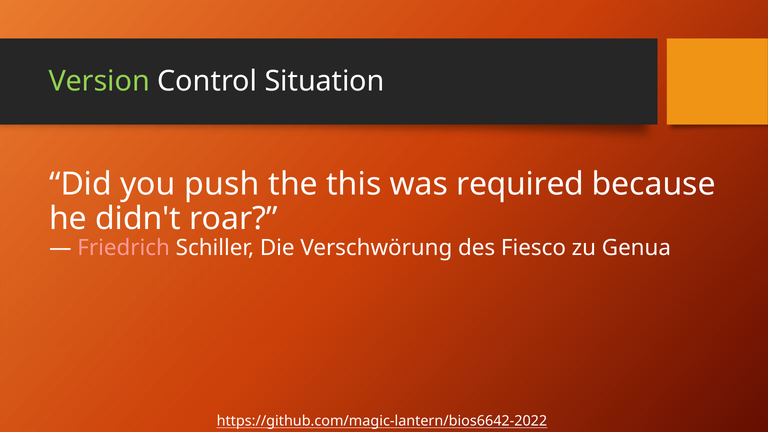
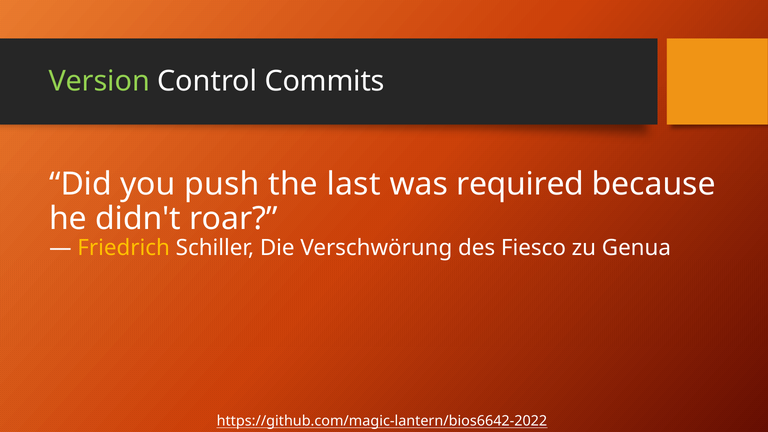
Situation: Situation -> Commits
this: this -> last
Friedrich colour: pink -> yellow
